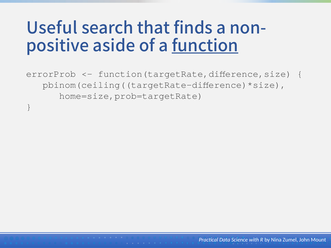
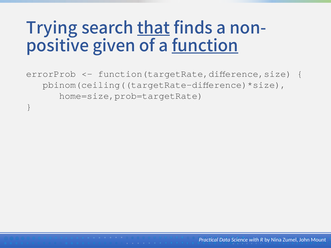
Useful: Useful -> Trying
that underline: none -> present
aside: aside -> given
